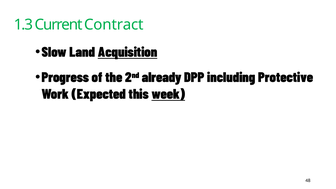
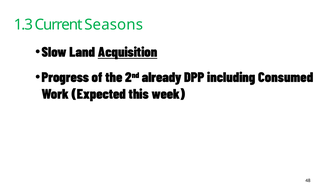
Contract: Contract -> Seasons
Protective: Protective -> Consumed
week underline: present -> none
